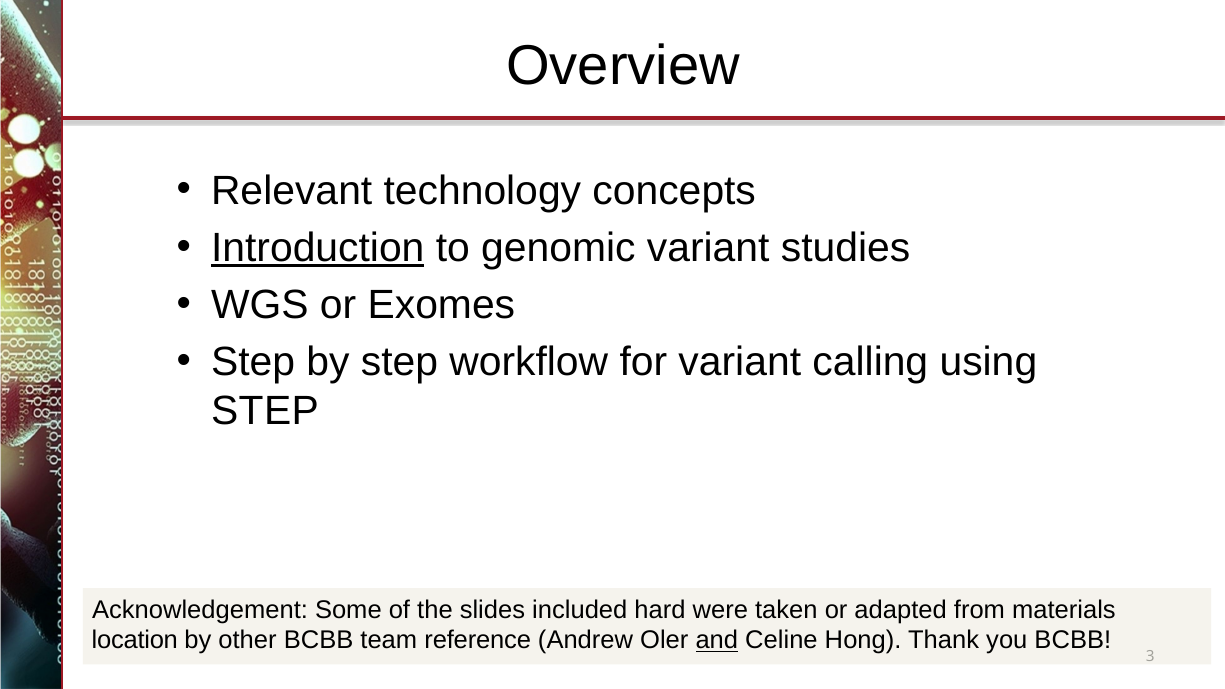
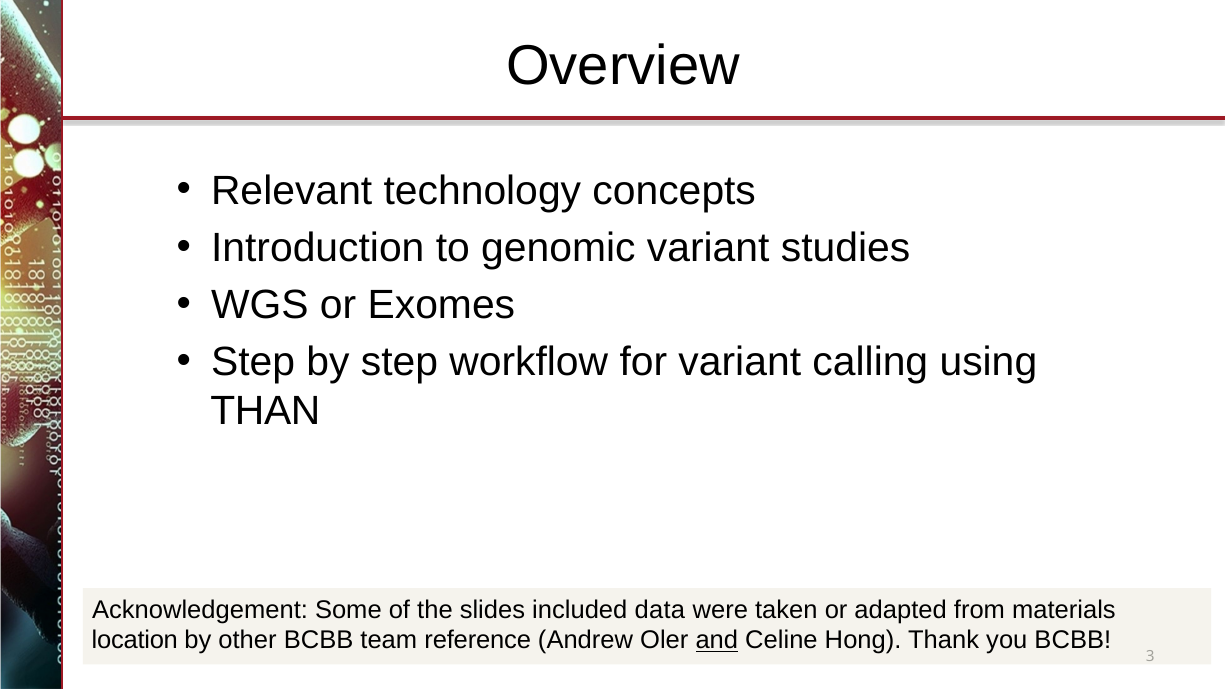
Introduction underline: present -> none
STEP at (265, 411): STEP -> THAN
hard: hard -> data
